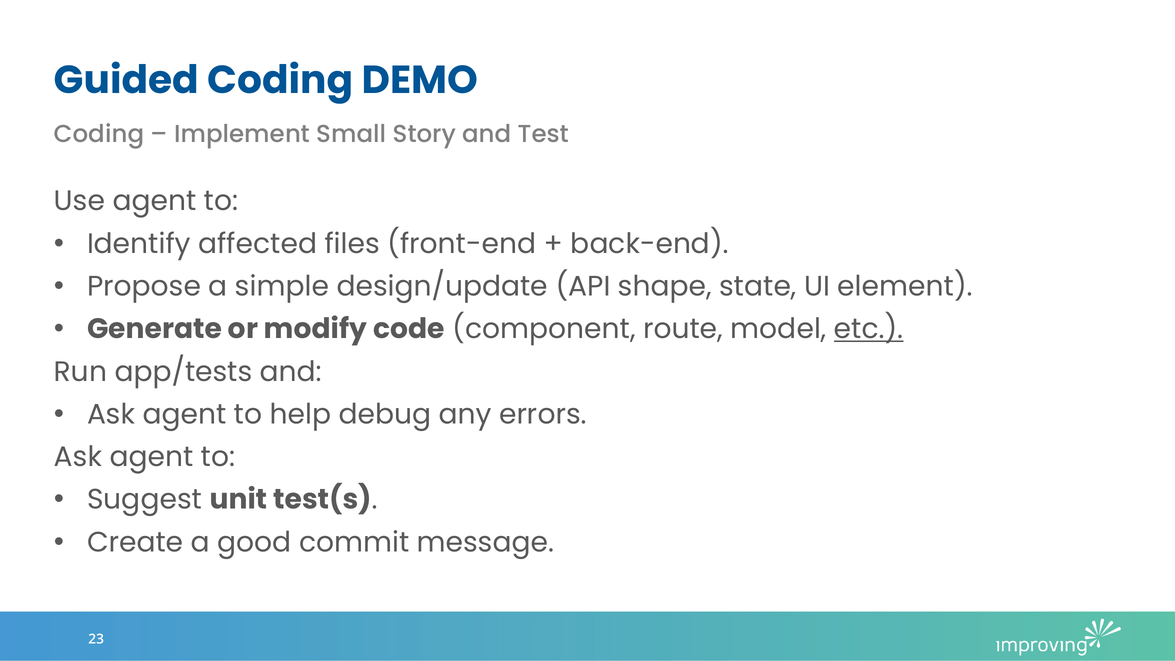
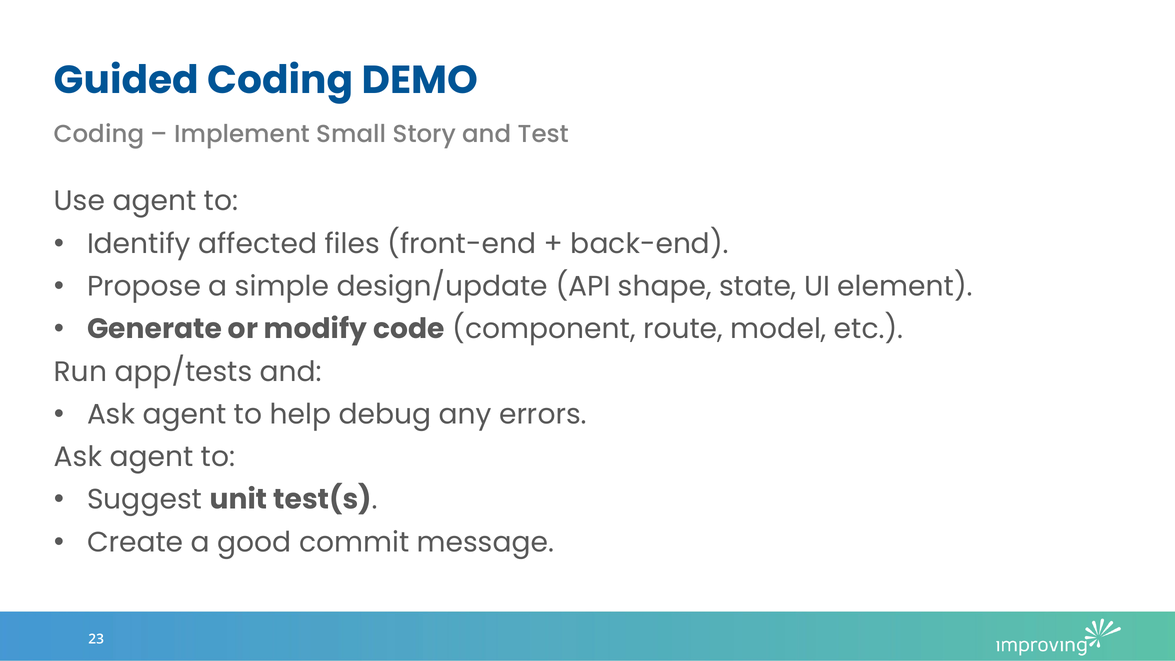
etc underline: present -> none
